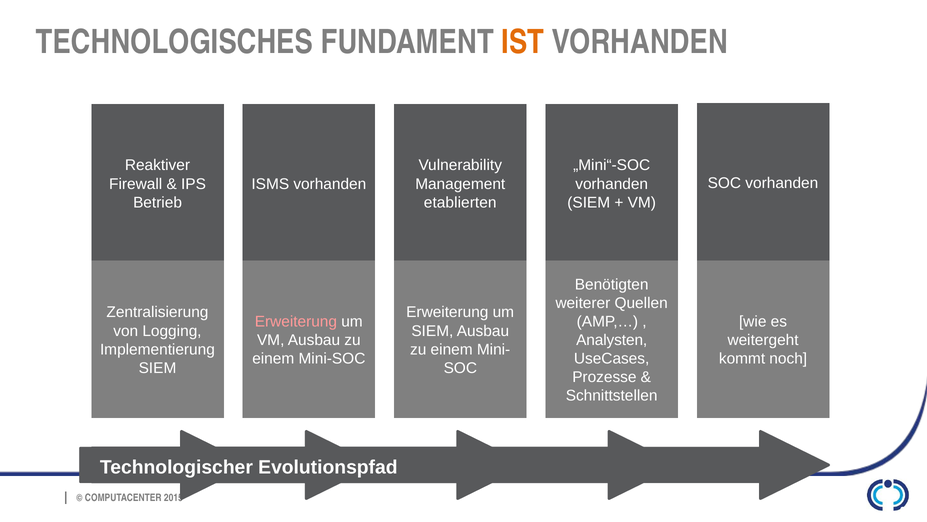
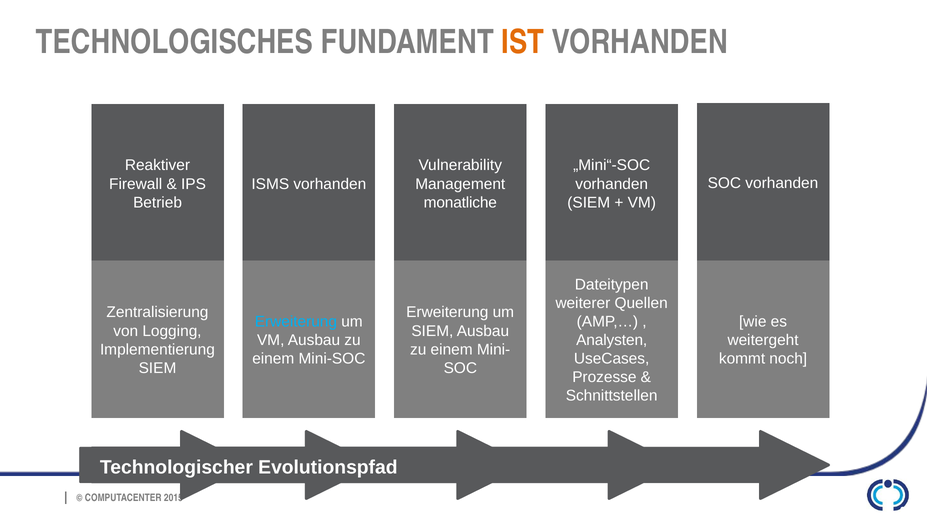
etablierten: etablierten -> monatliche
Benötigten: Benötigten -> Dateitypen
Erweiterung at (296, 321) colour: pink -> light blue
